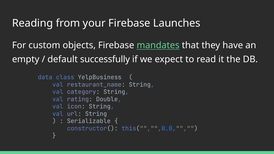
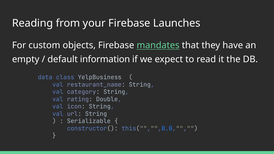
successfully: successfully -> information
